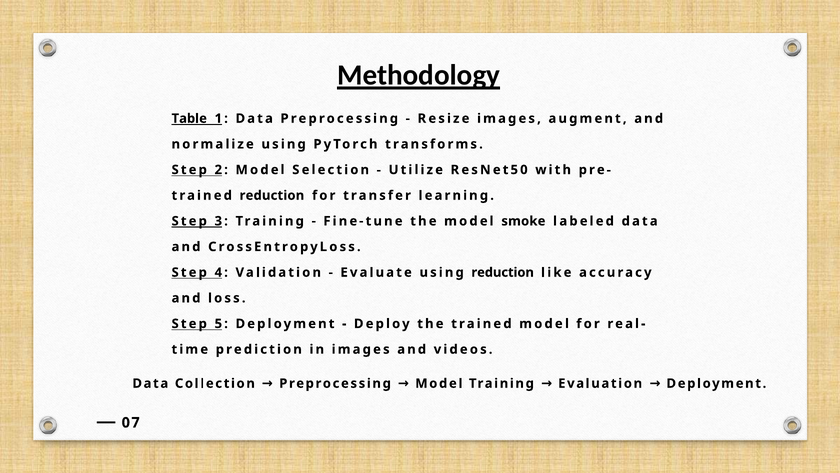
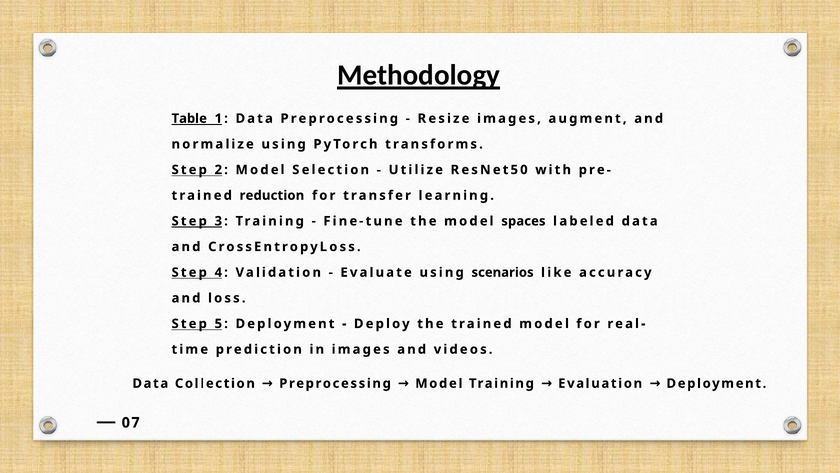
smoke: smoke -> spaces
using reduction: reduction -> scenarios
